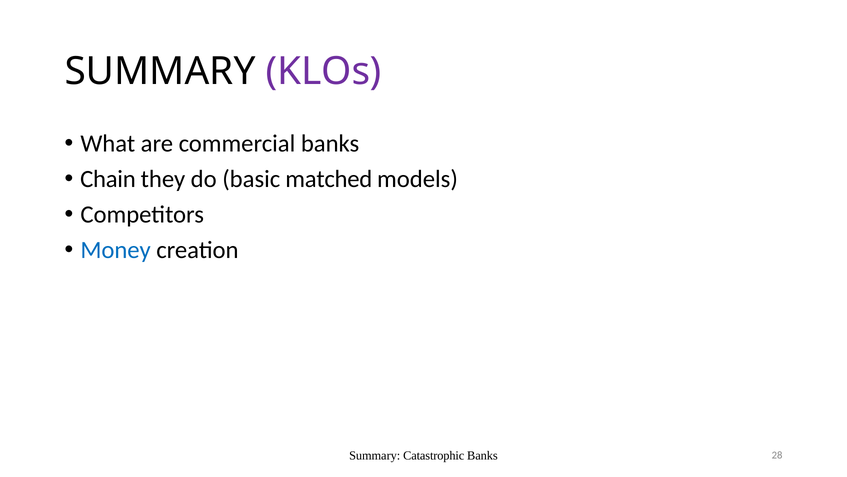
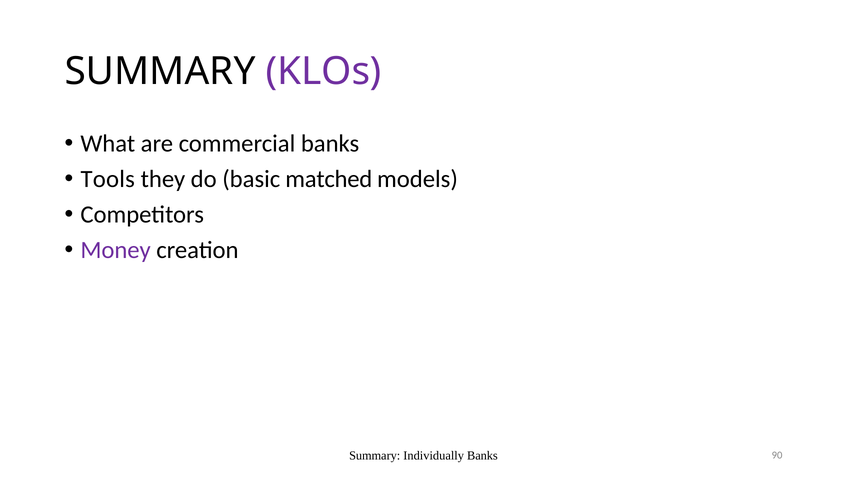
Chain: Chain -> Tools
Money colour: blue -> purple
Catastrophic: Catastrophic -> Individually
28: 28 -> 90
